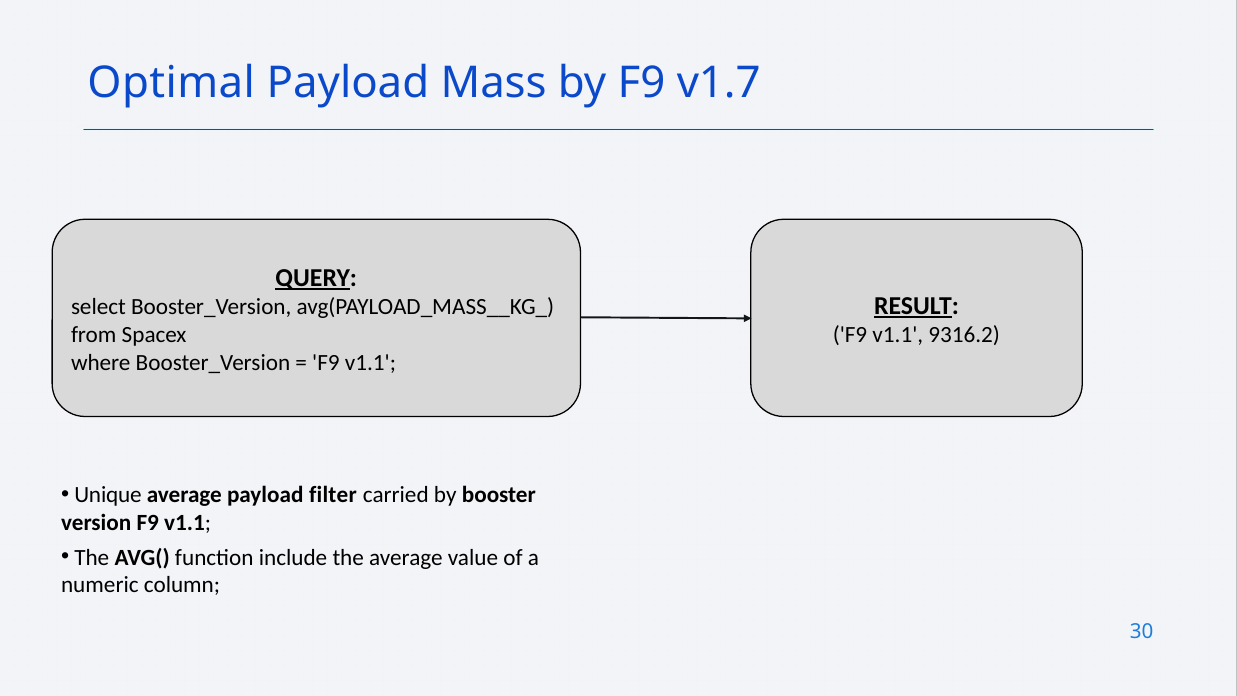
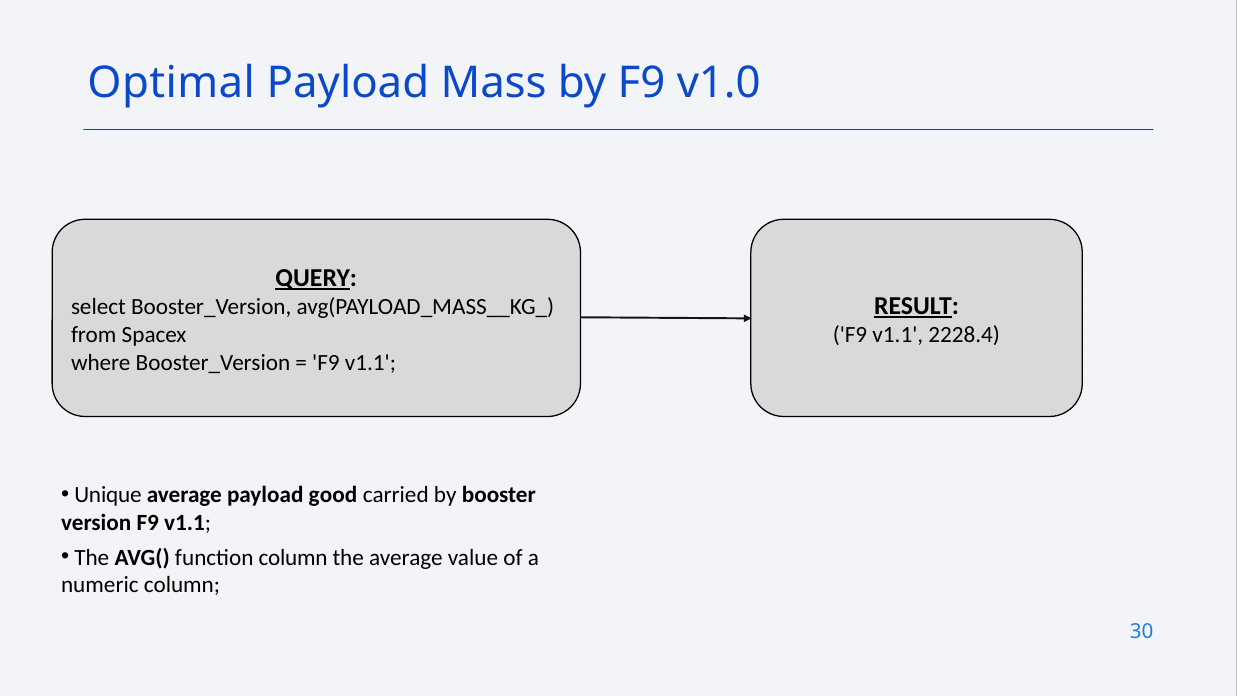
v1.7: v1.7 -> v1.0
9316.2: 9316.2 -> 2228.4
filter: filter -> good
function include: include -> column
